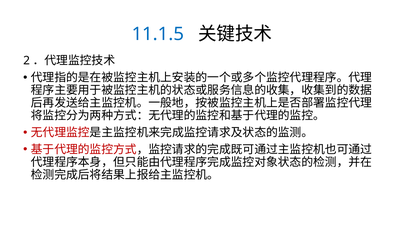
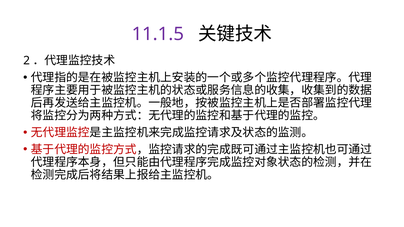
11.1.5 colour: blue -> purple
